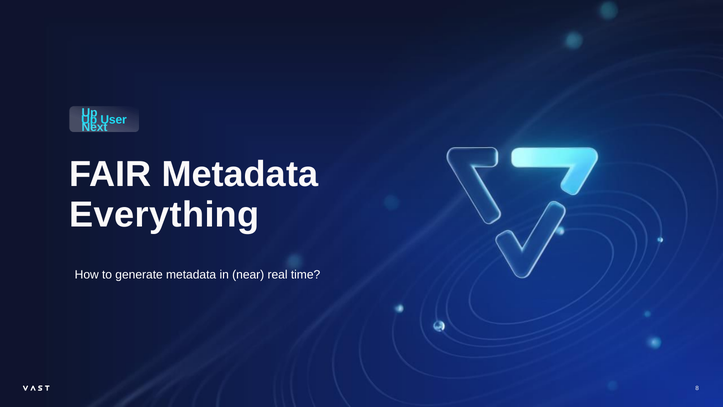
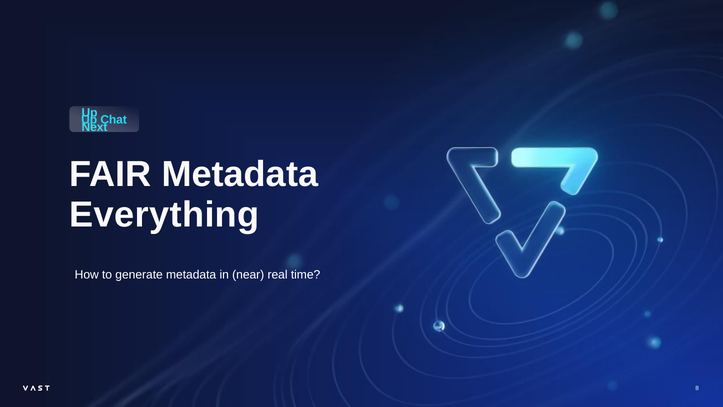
User: User -> Chat
